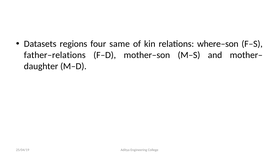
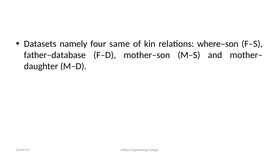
regions: regions -> namely
father–relations: father–relations -> father–database
